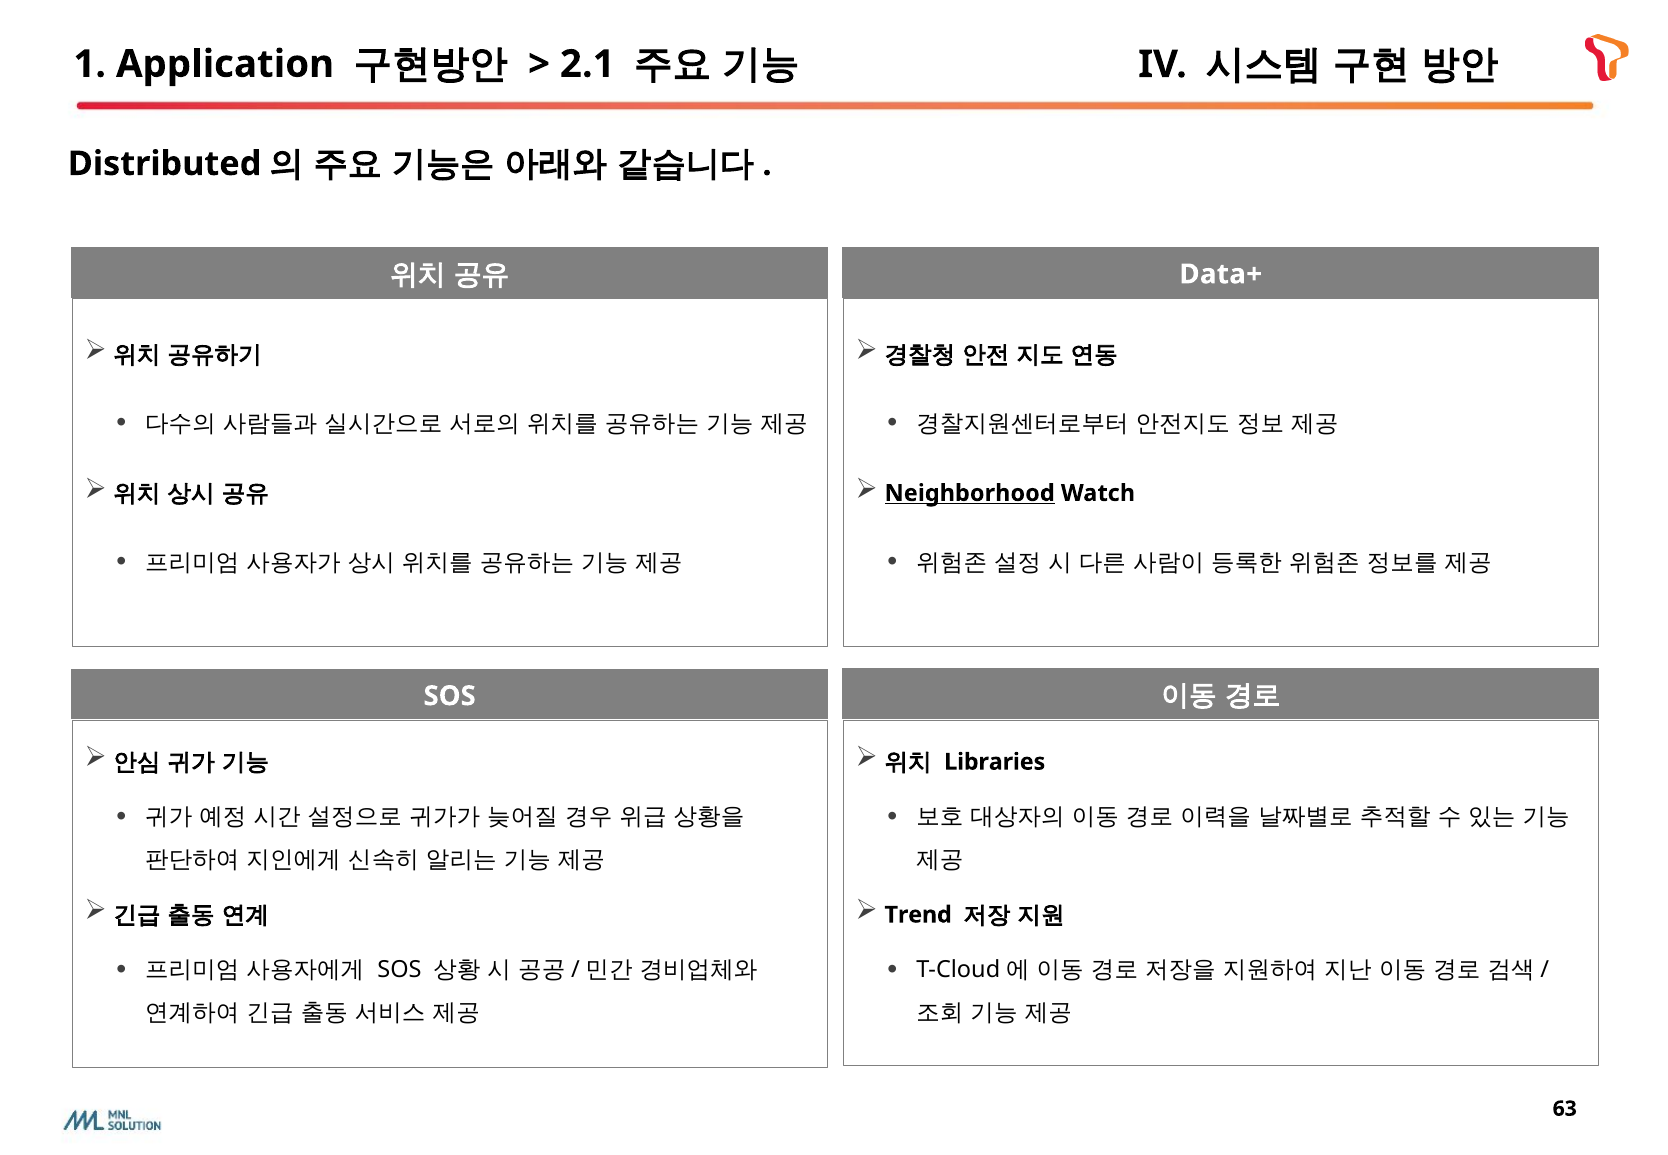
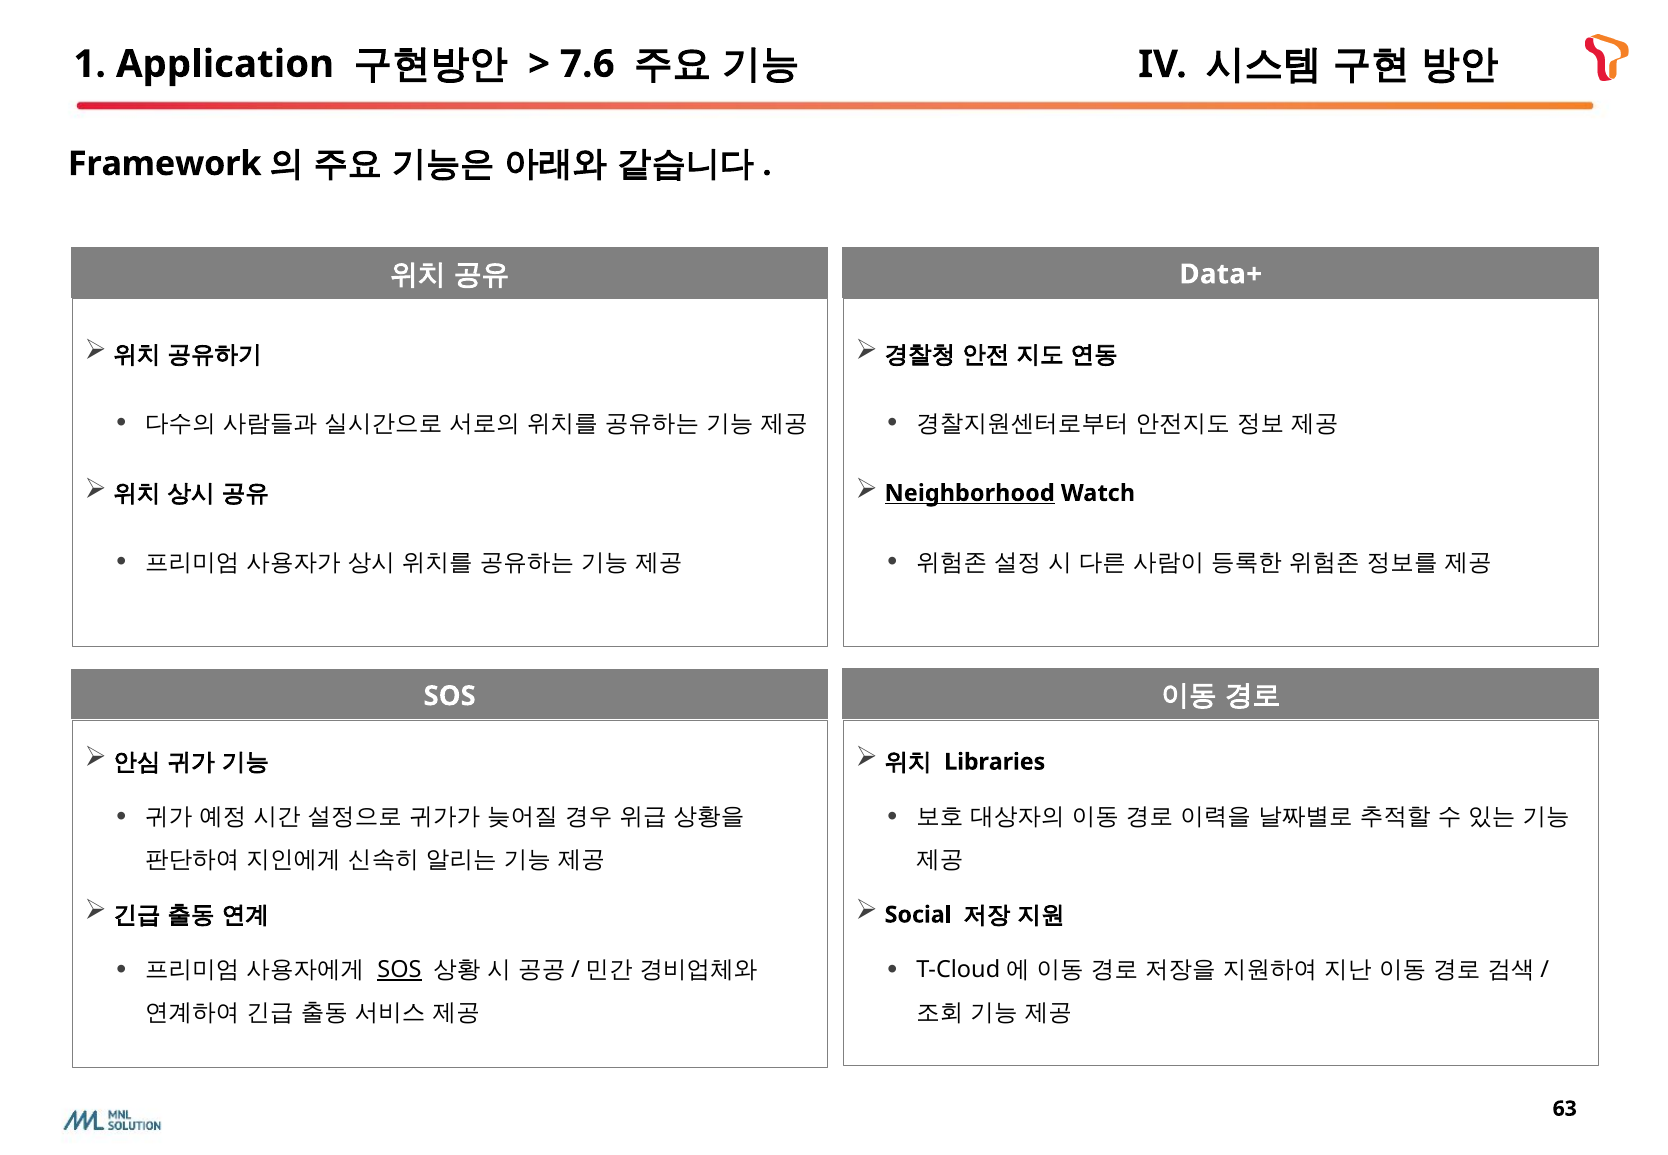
2.1: 2.1 -> 7.6
Distributed: Distributed -> Framework
Trend: Trend -> Social
SOS at (399, 970) underline: none -> present
